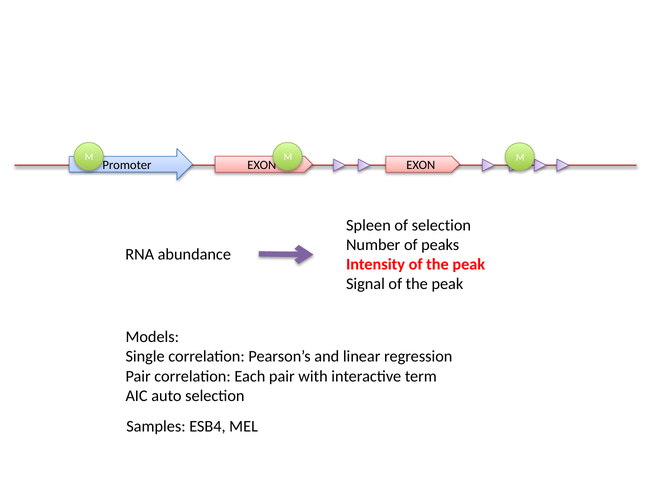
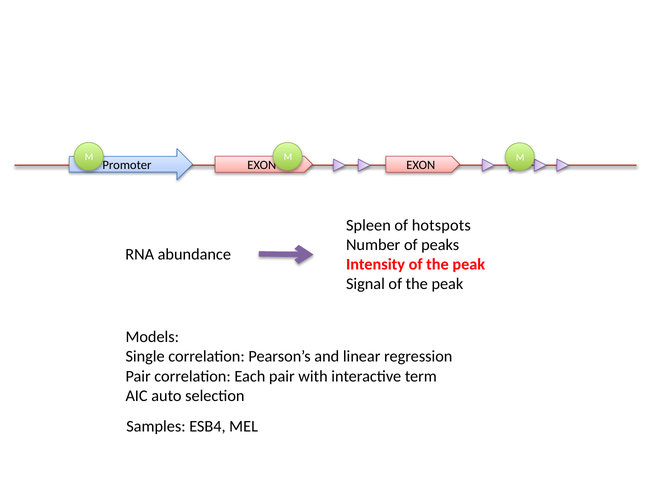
of selection: selection -> hotspots
